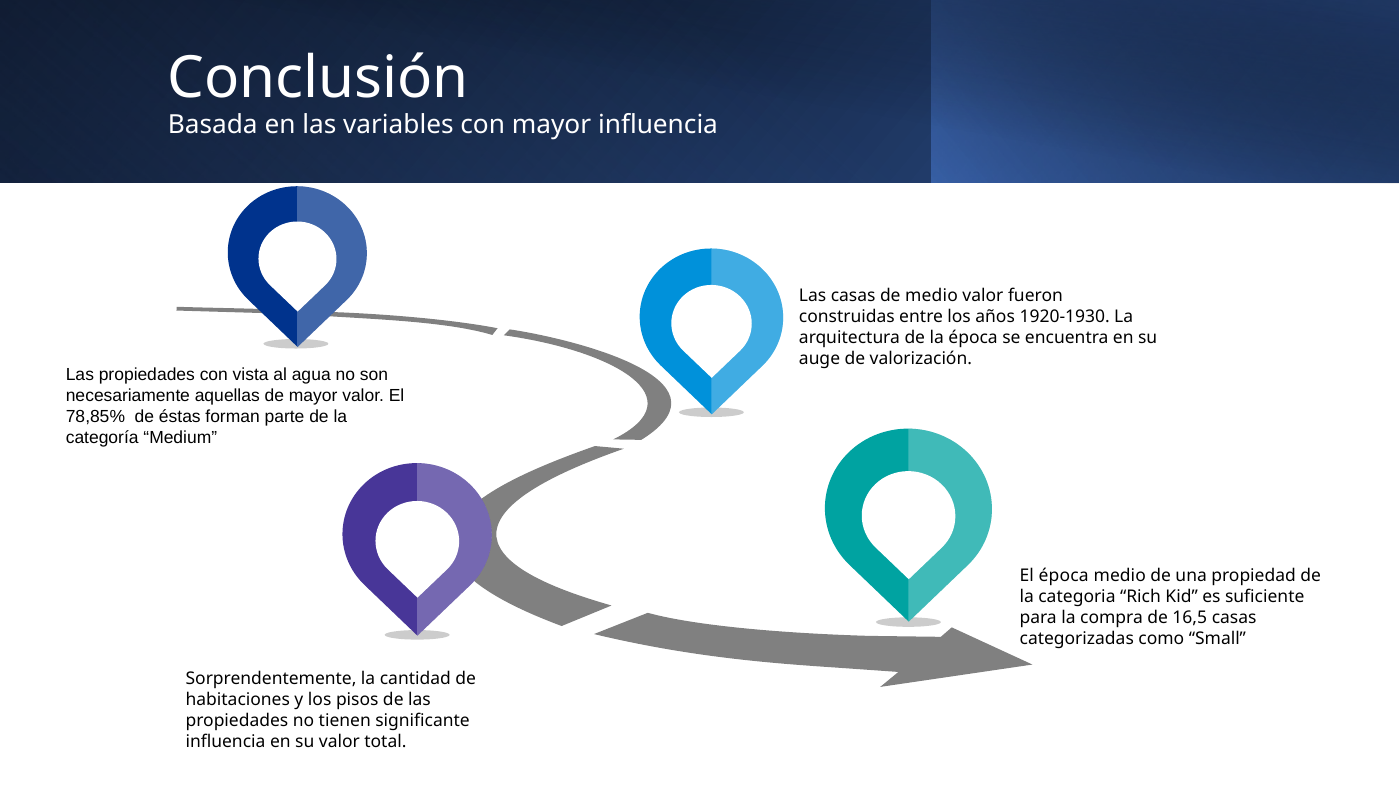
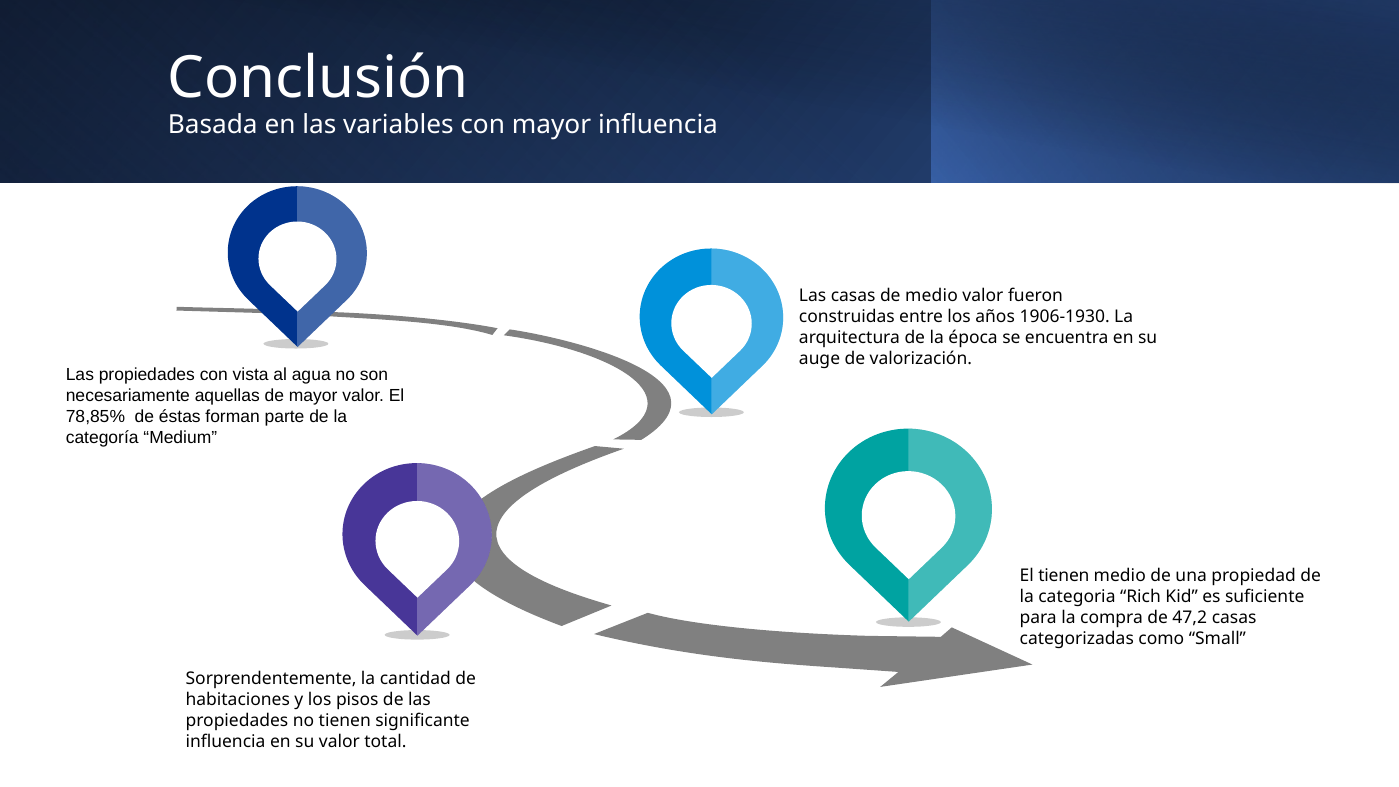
1920-1930: 1920-1930 -> 1906-1930
El época: época -> tienen
16,5: 16,5 -> 47,2
